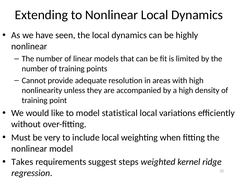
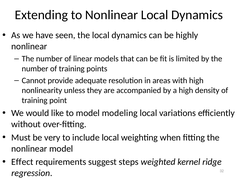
statistical: statistical -> modeling
Takes: Takes -> Effect
